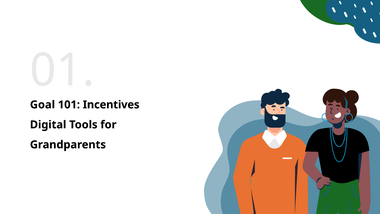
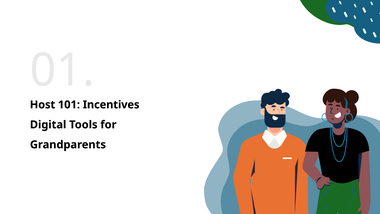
Goal: Goal -> Host
